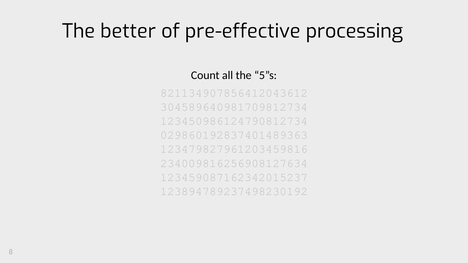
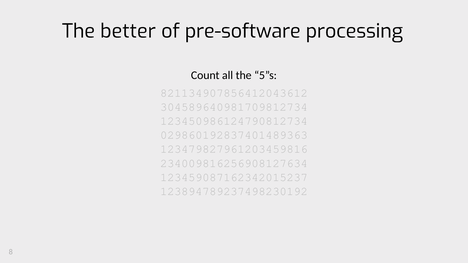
pre-effective: pre-effective -> pre-software
